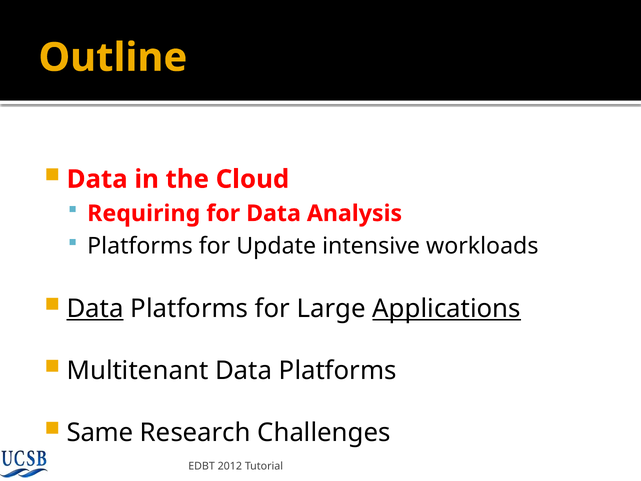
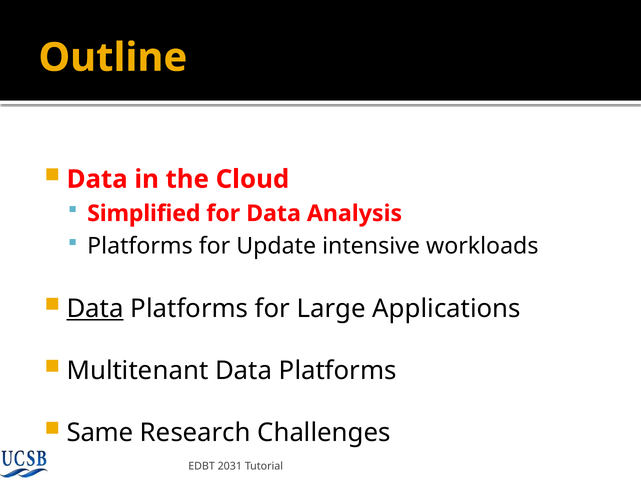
Requiring: Requiring -> Simplified
Applications underline: present -> none
2012: 2012 -> 2031
